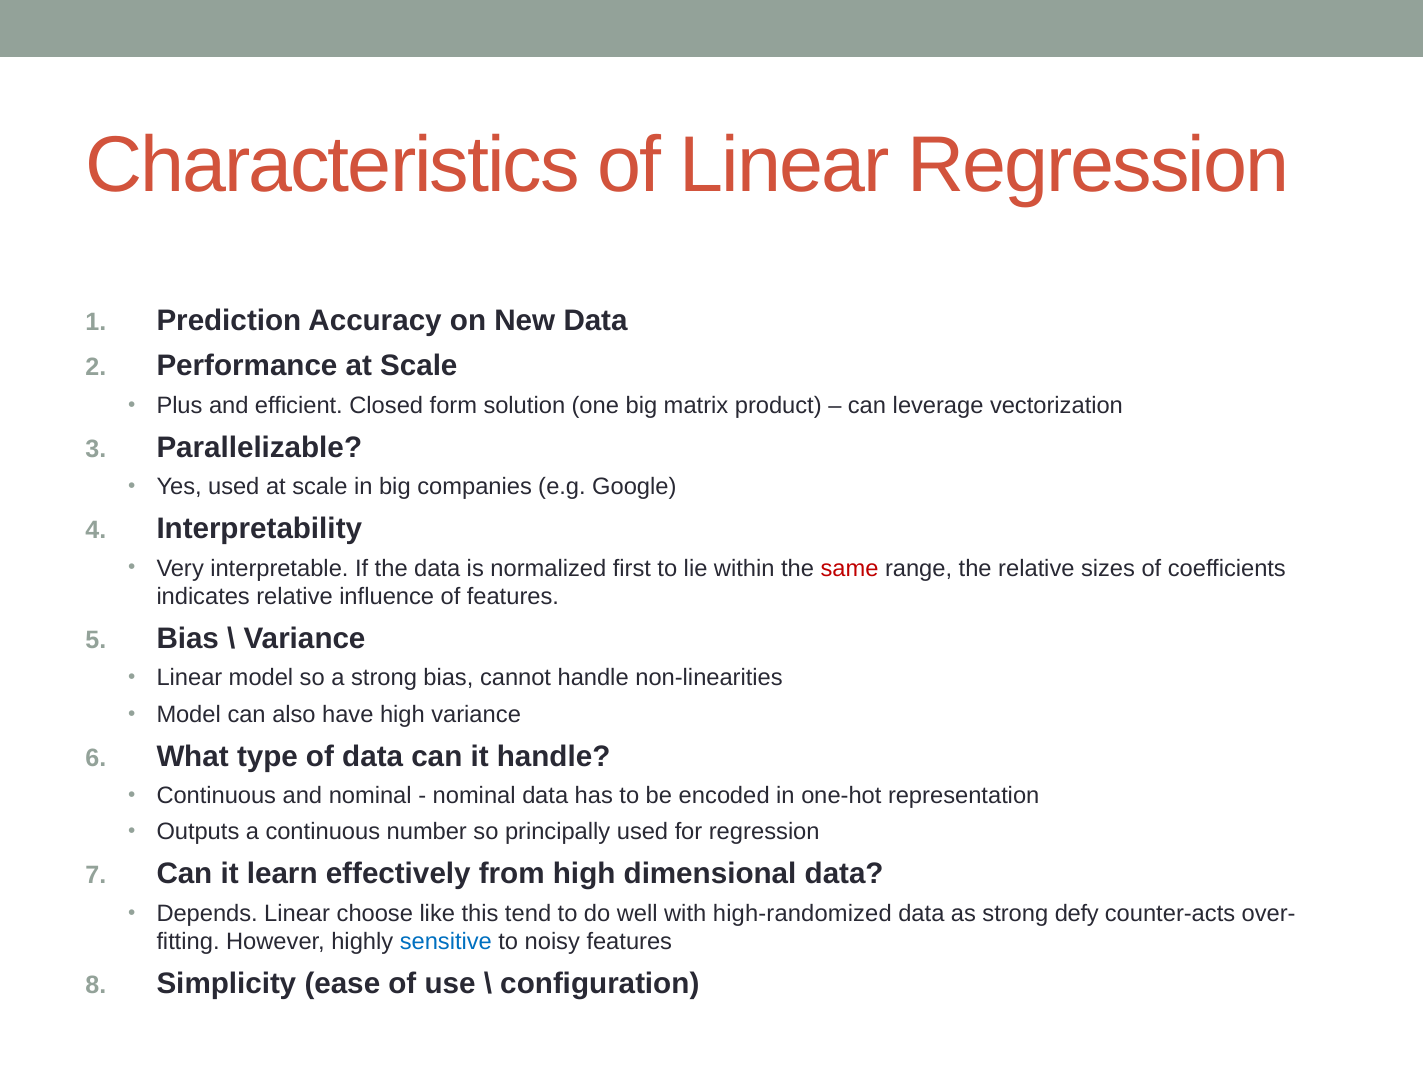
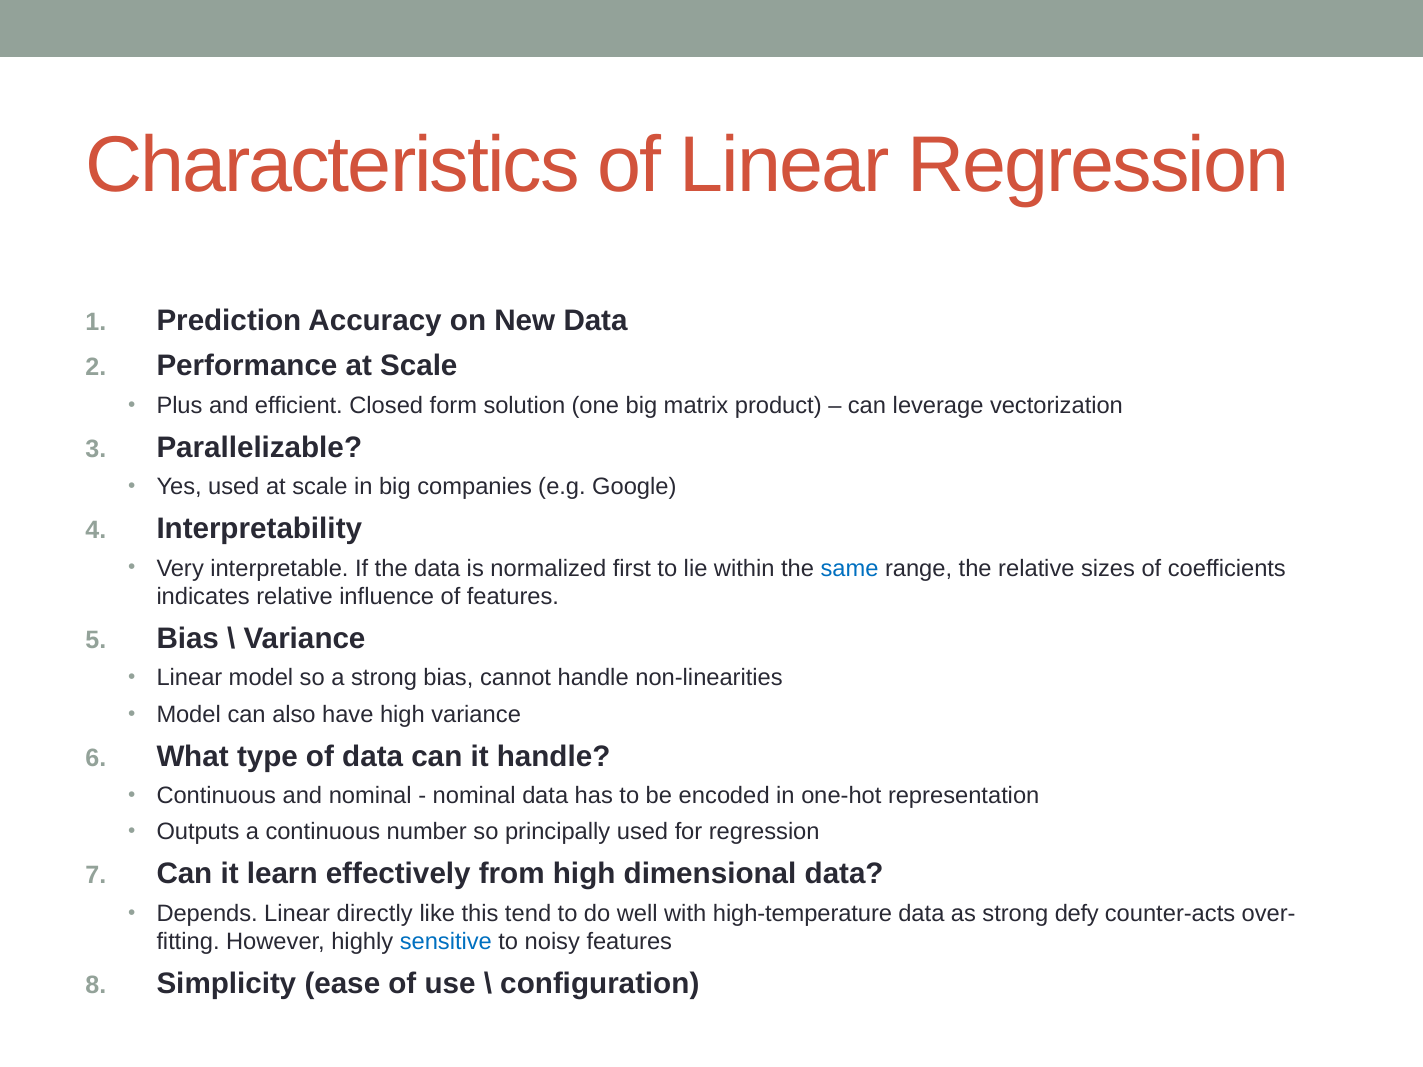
same colour: red -> blue
choose: choose -> directly
high-randomized: high-randomized -> high-temperature
